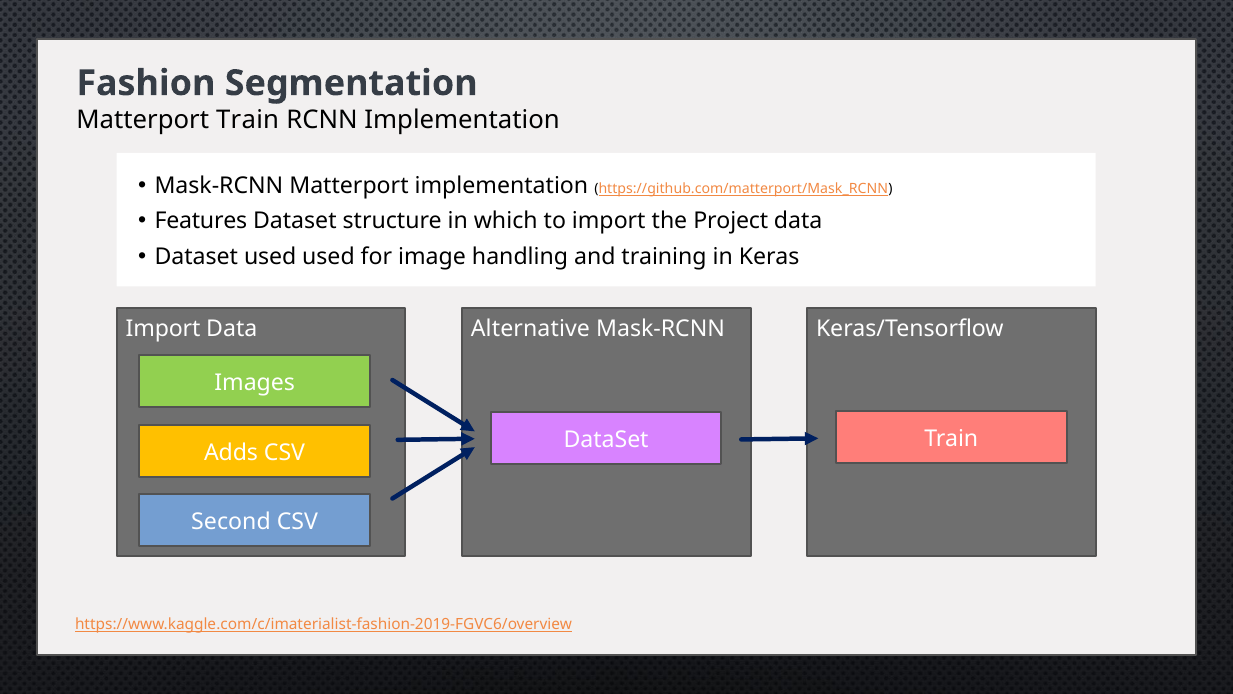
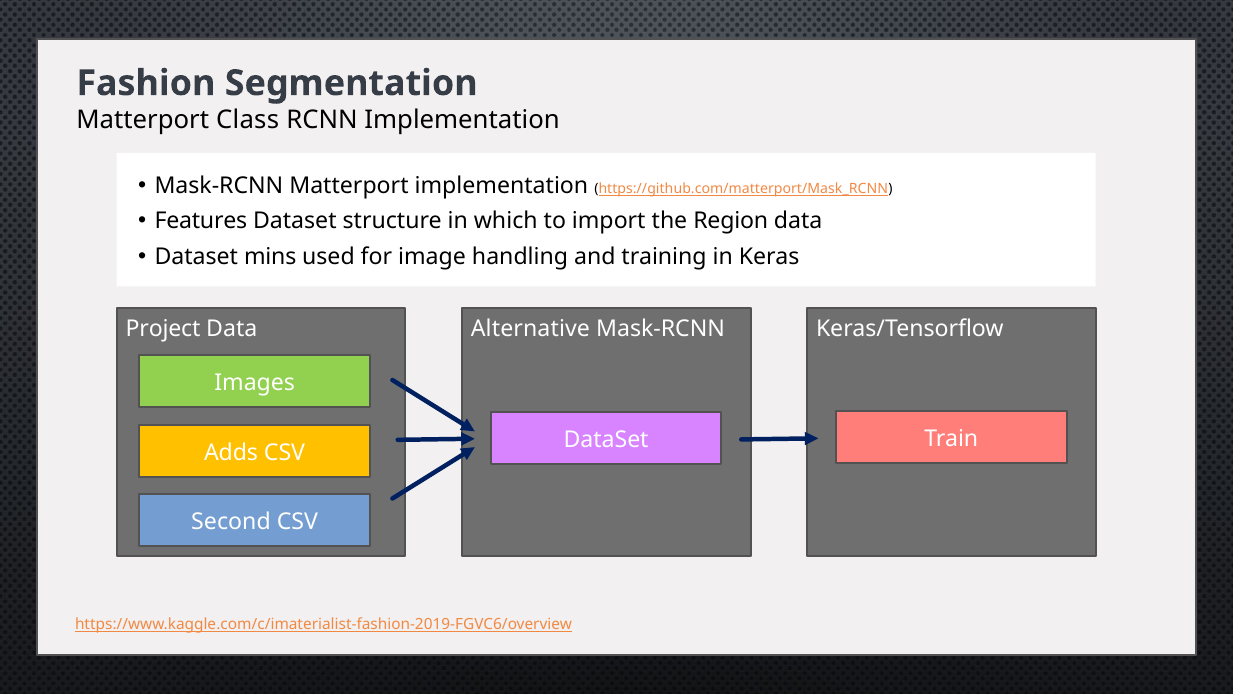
Matterport Train: Train -> Class
Project: Project -> Region
Dataset used: used -> mins
Import at (163, 328): Import -> Project
